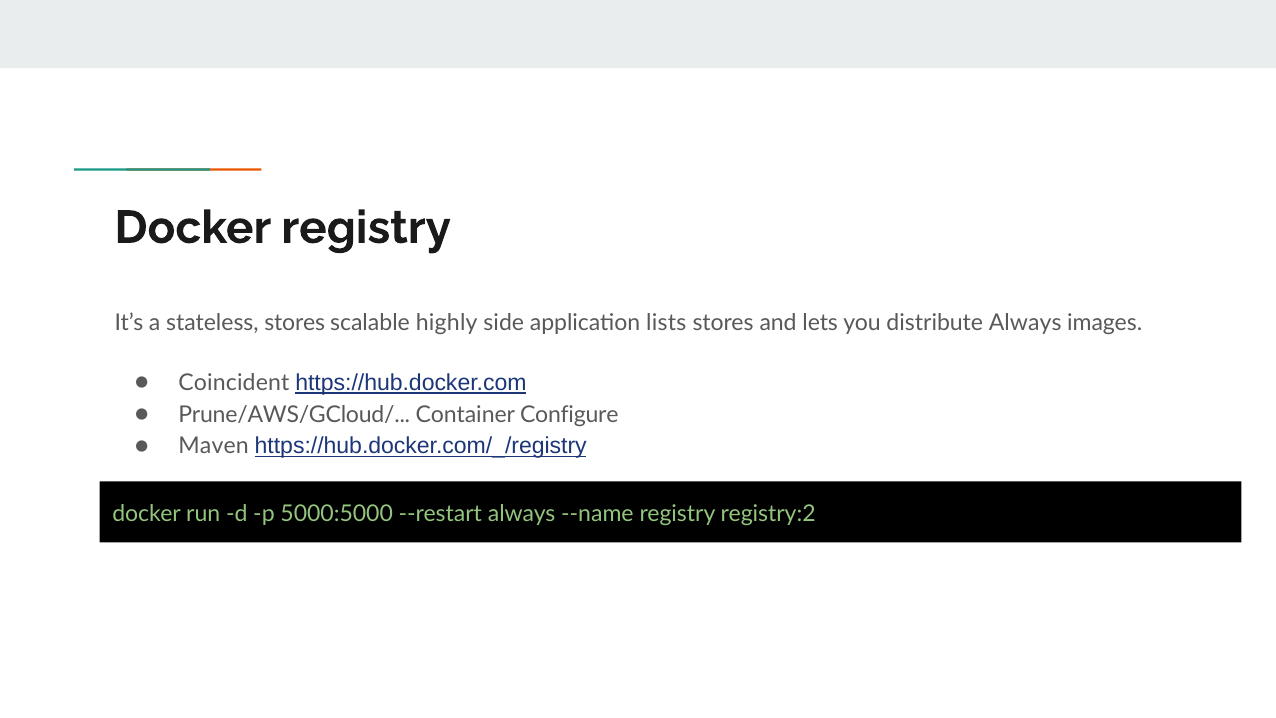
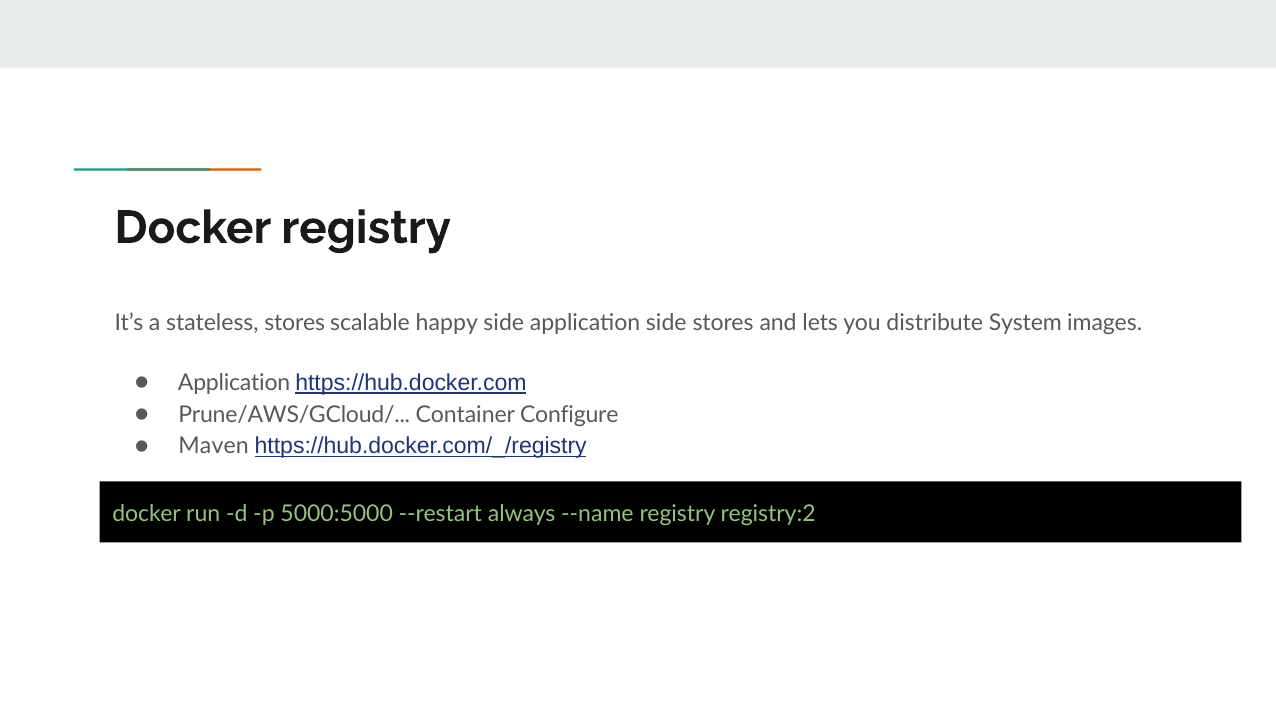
highly: highly -> happy
application lists: lists -> side
distribute Always: Always -> System
Coincident at (234, 383): Coincident -> Application
